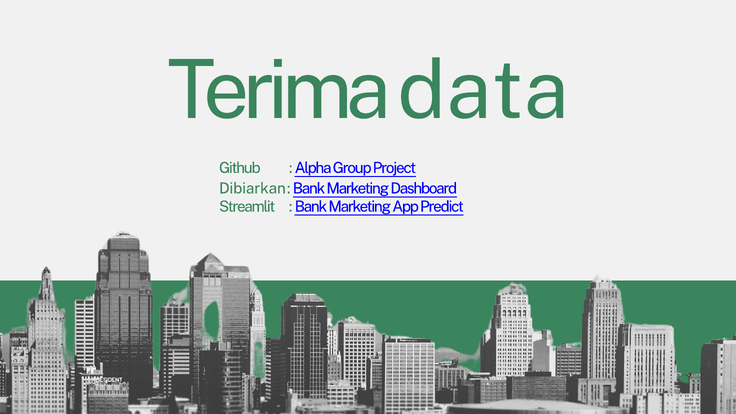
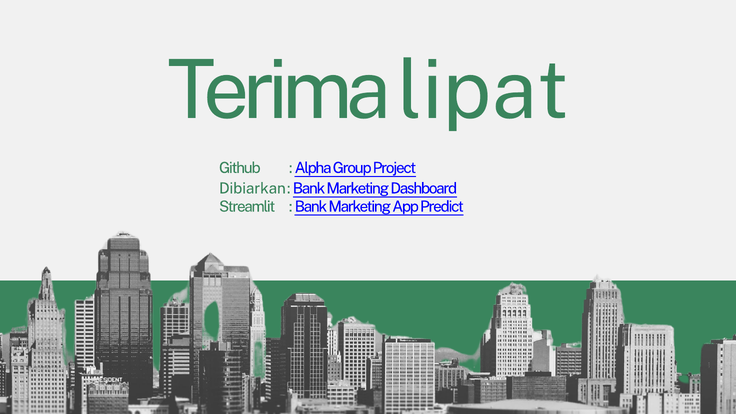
data: data -> lipat
